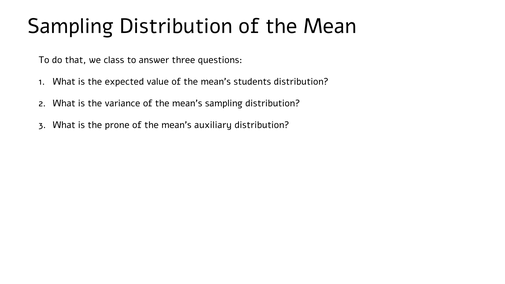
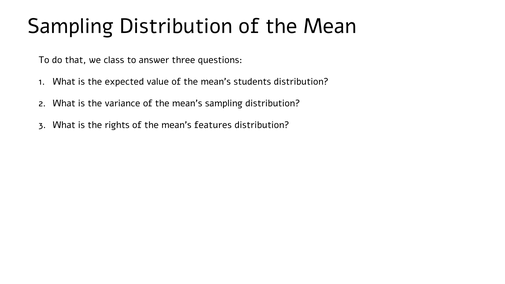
prone: prone -> rights
auxiliary: auxiliary -> features
